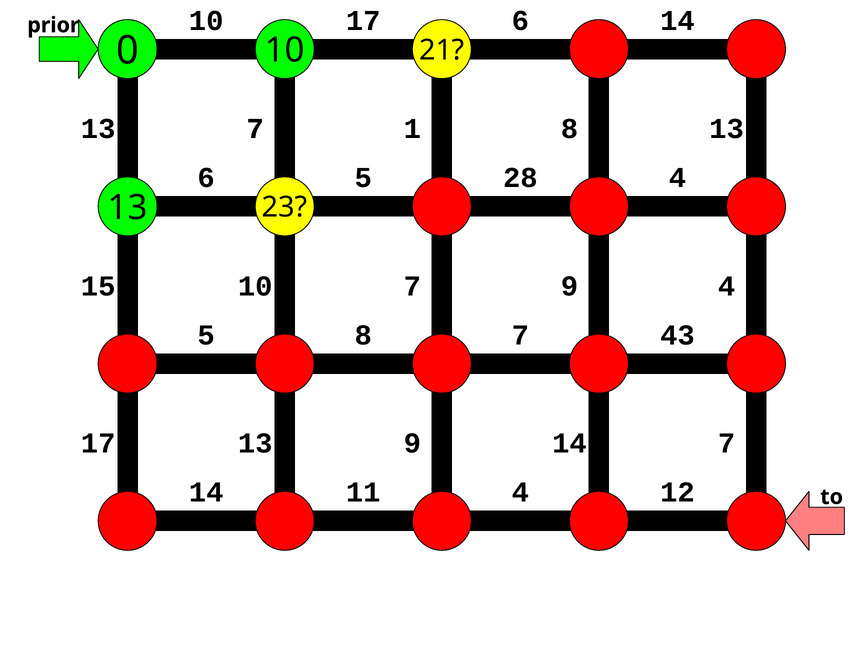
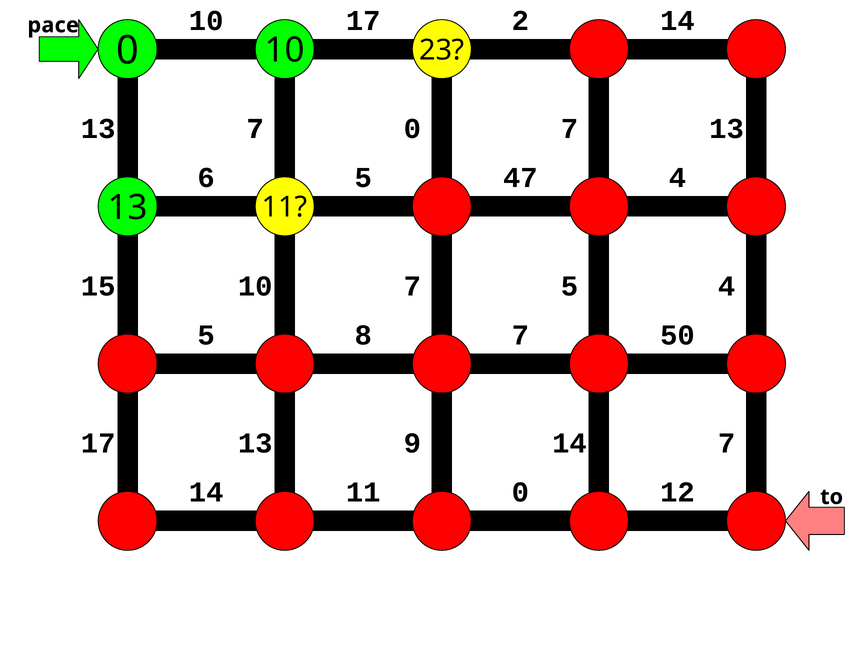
10 6: 6 -> 2
prior: prior -> pace
21: 21 -> 23
1 at (412, 129): 1 -> 0
8 at (569, 129): 8 -> 7
28: 28 -> 47
23 at (285, 207): 23 -> 11
10 9: 9 -> 5
43: 43 -> 50
11 4: 4 -> 0
